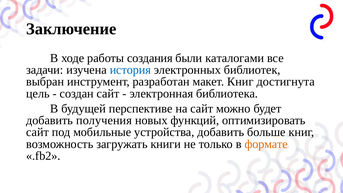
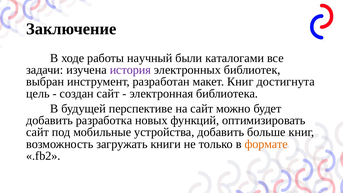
создания: создания -> научный
история colour: blue -> purple
получения: получения -> разработка
